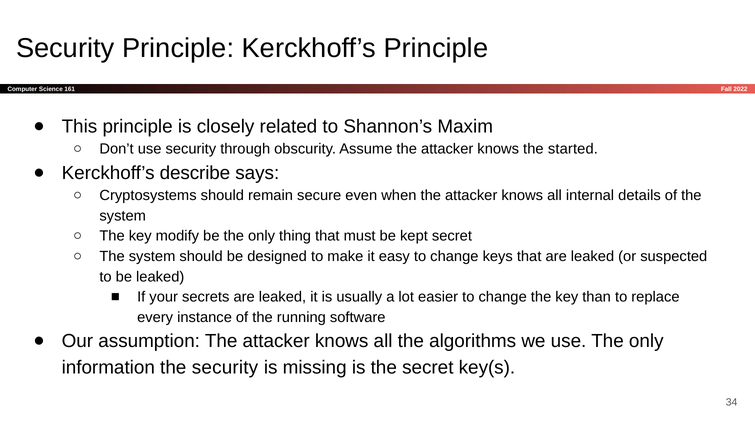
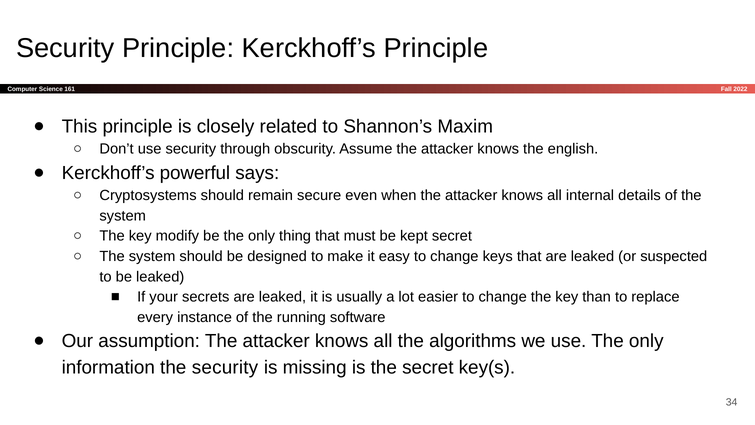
started: started -> english
describe: describe -> powerful
